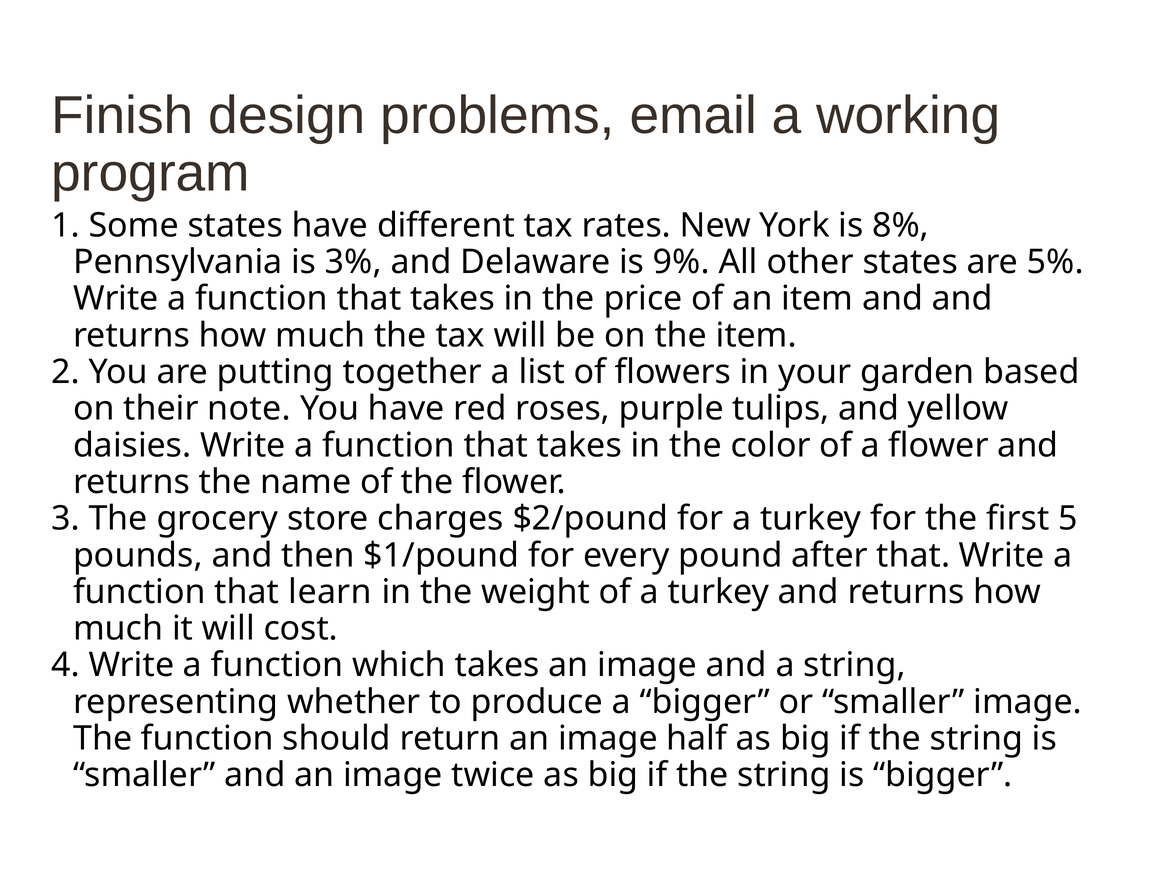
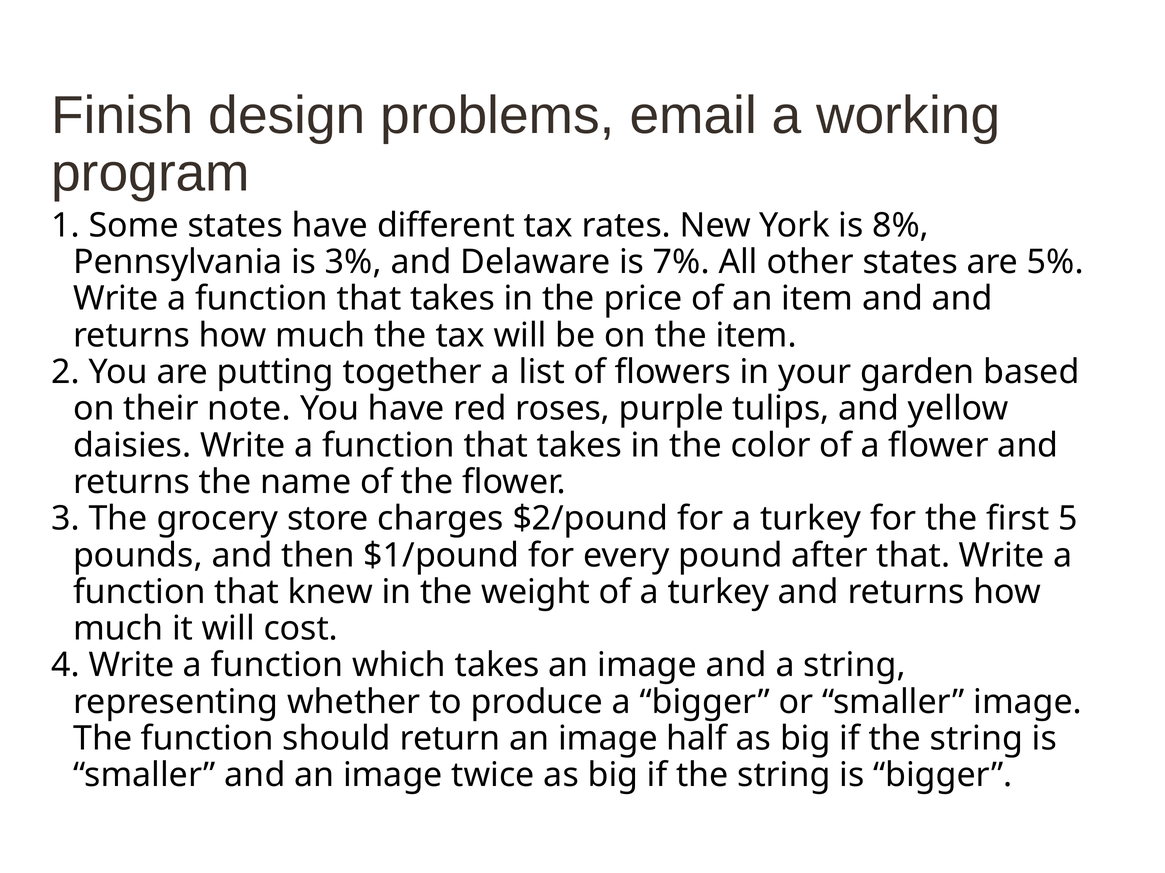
9%: 9% -> 7%
learn: learn -> knew
